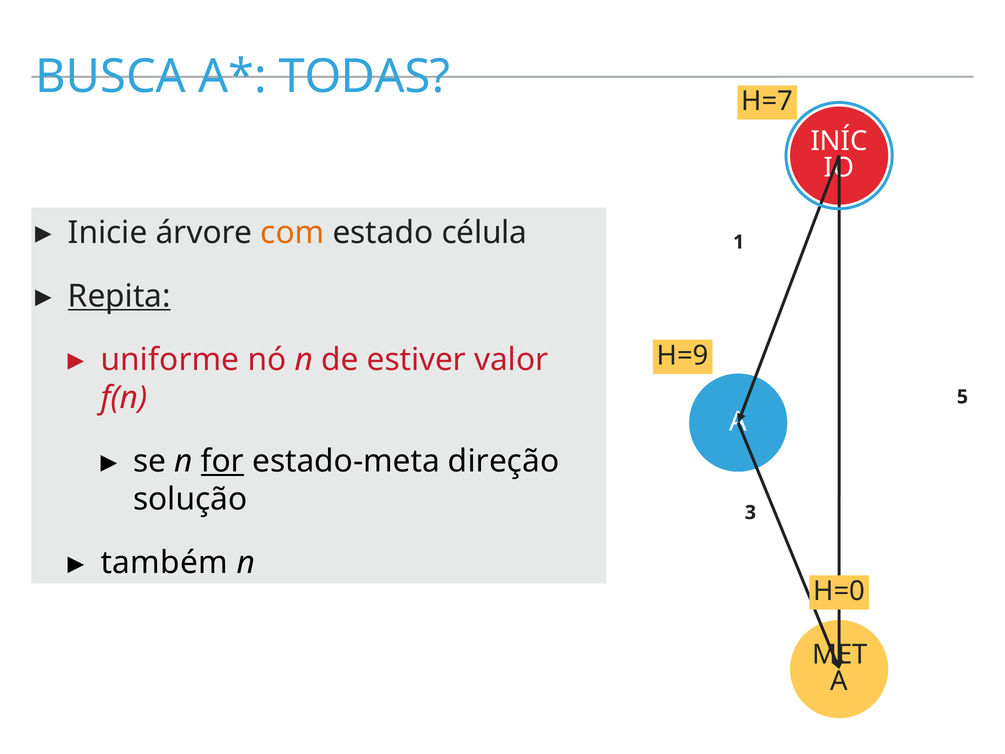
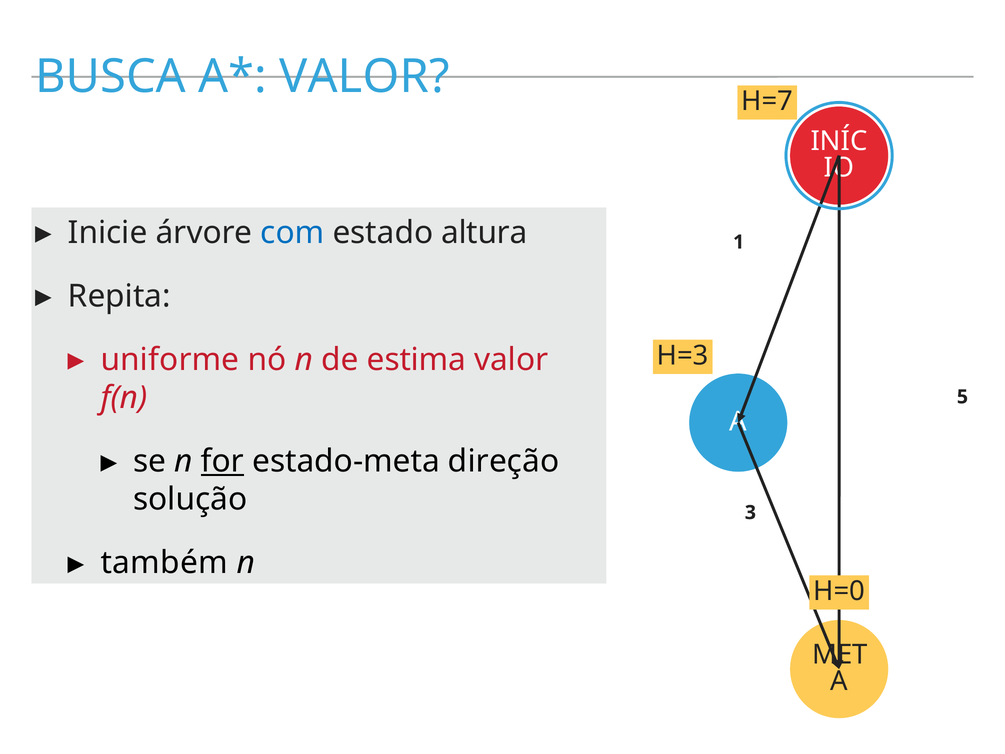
TODAS at (365, 77): TODAS -> VALOR
com colour: orange -> blue
célula: célula -> altura
Repita underline: present -> none
estiver: estiver -> estima
H=9: H=9 -> H=3
